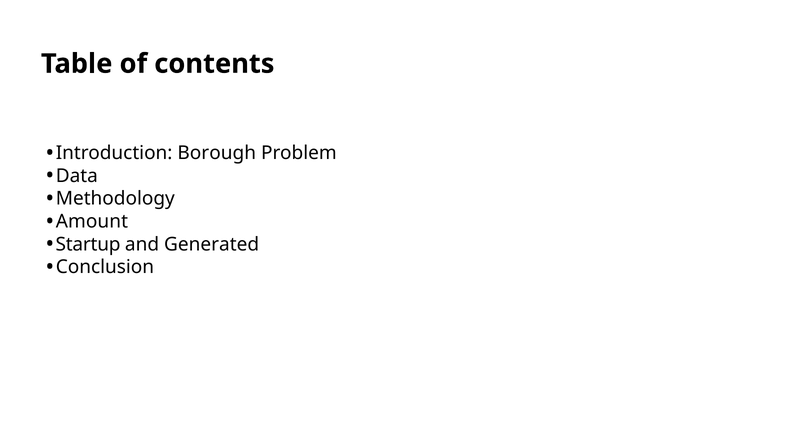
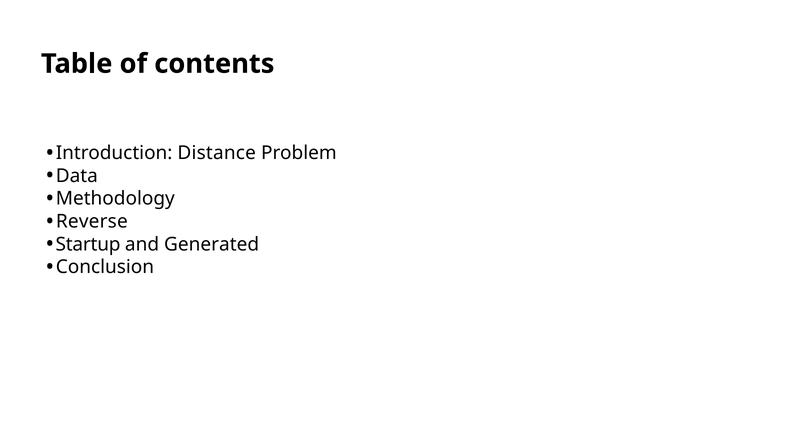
Borough: Borough -> Distance
Amount: Amount -> Reverse
